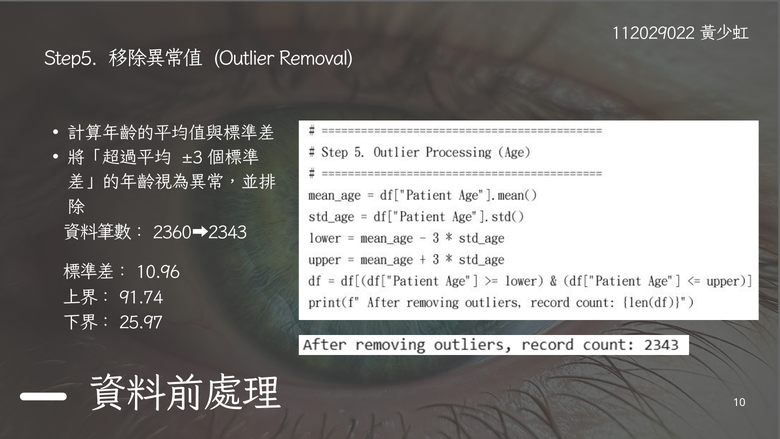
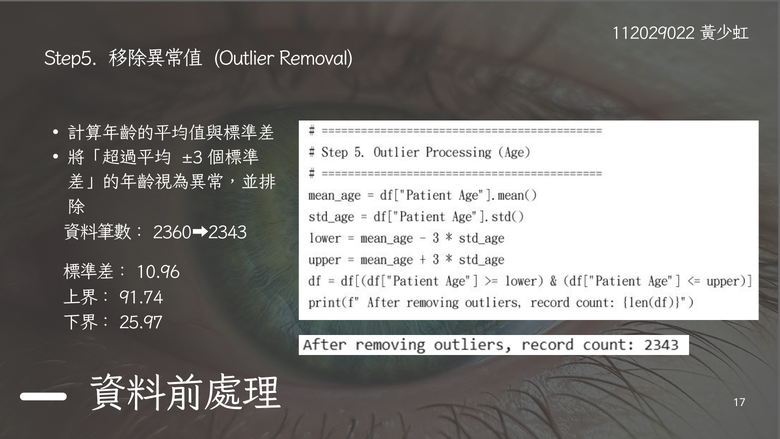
10: 10 -> 17
